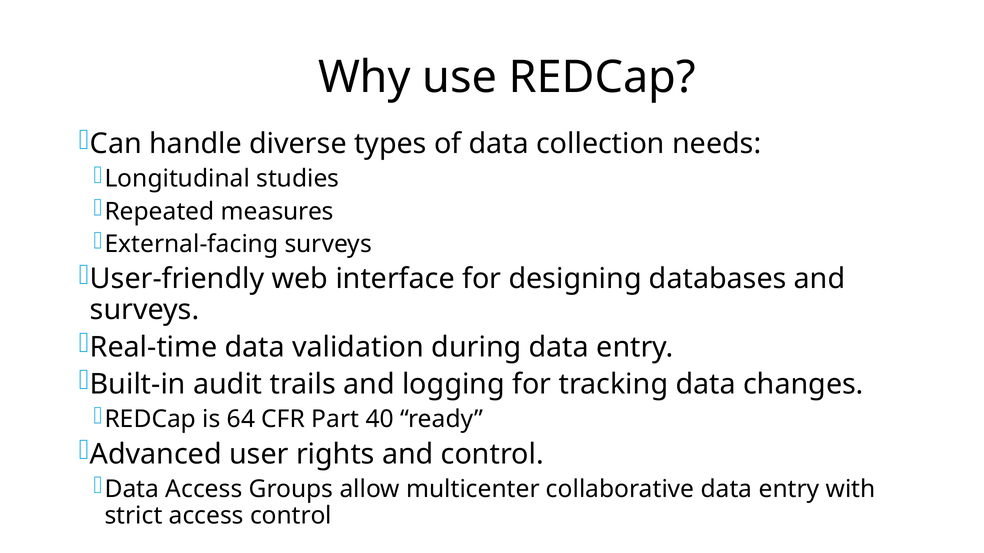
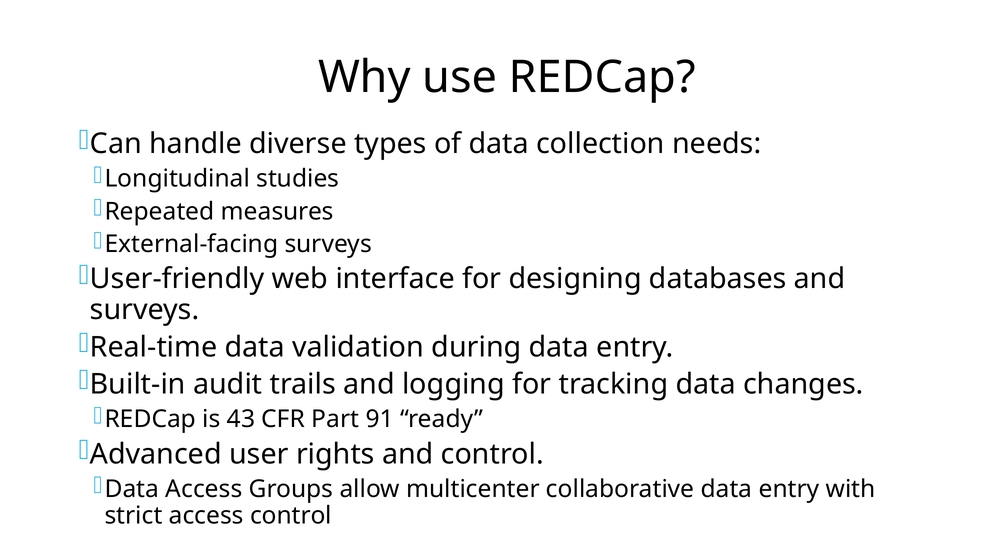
64: 64 -> 43
40: 40 -> 91
